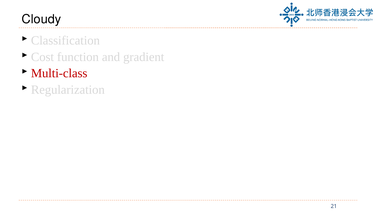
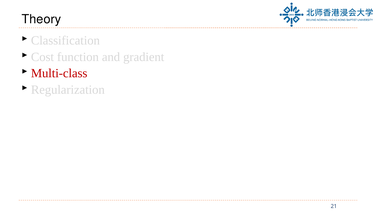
Cloudy: Cloudy -> Theory
